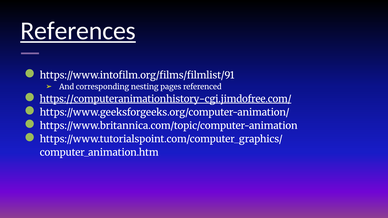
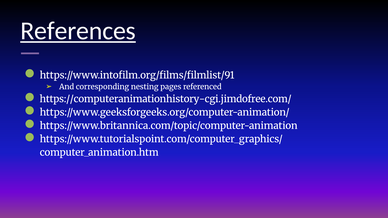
https://computeranimationhistory-cgi.jimdofree.com/ underline: present -> none
